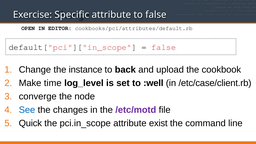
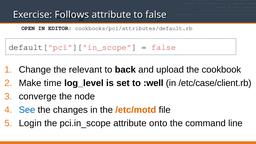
Specific: Specific -> Follows
instance: instance -> relevant
/etc/motd colour: purple -> orange
Quick: Quick -> Login
exist: exist -> onto
